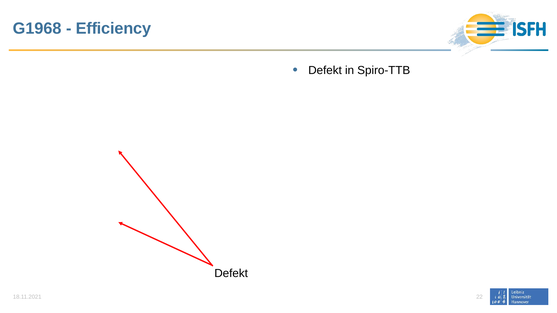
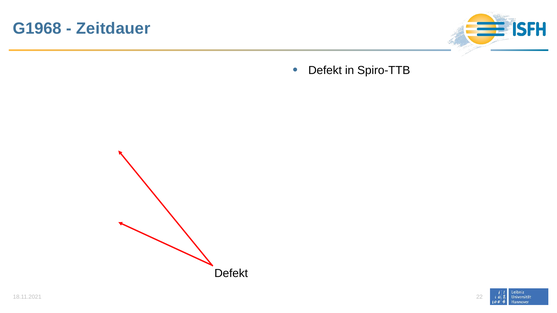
Efficiency: Efficiency -> Zeitdauer
